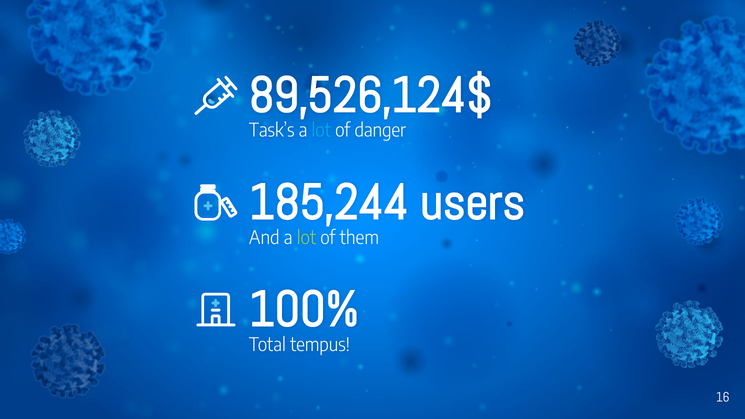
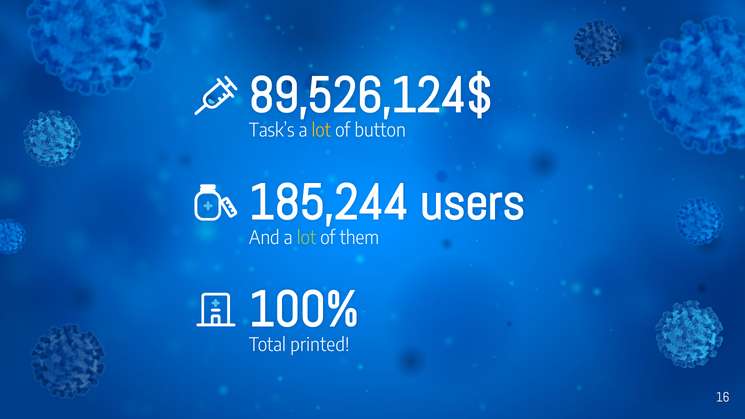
lot at (321, 131) colour: light blue -> yellow
danger: danger -> button
tempus: tempus -> printed
